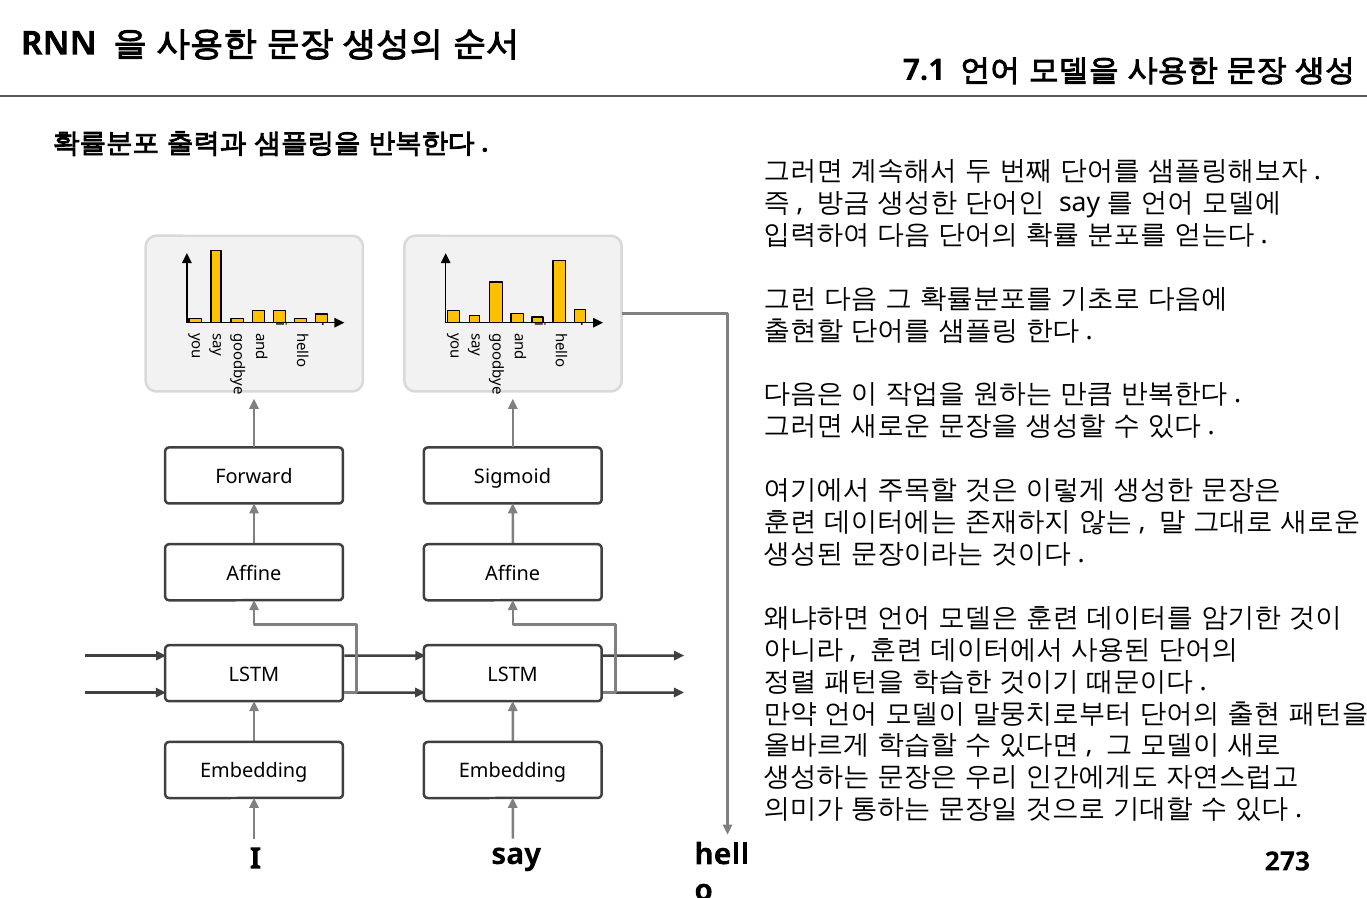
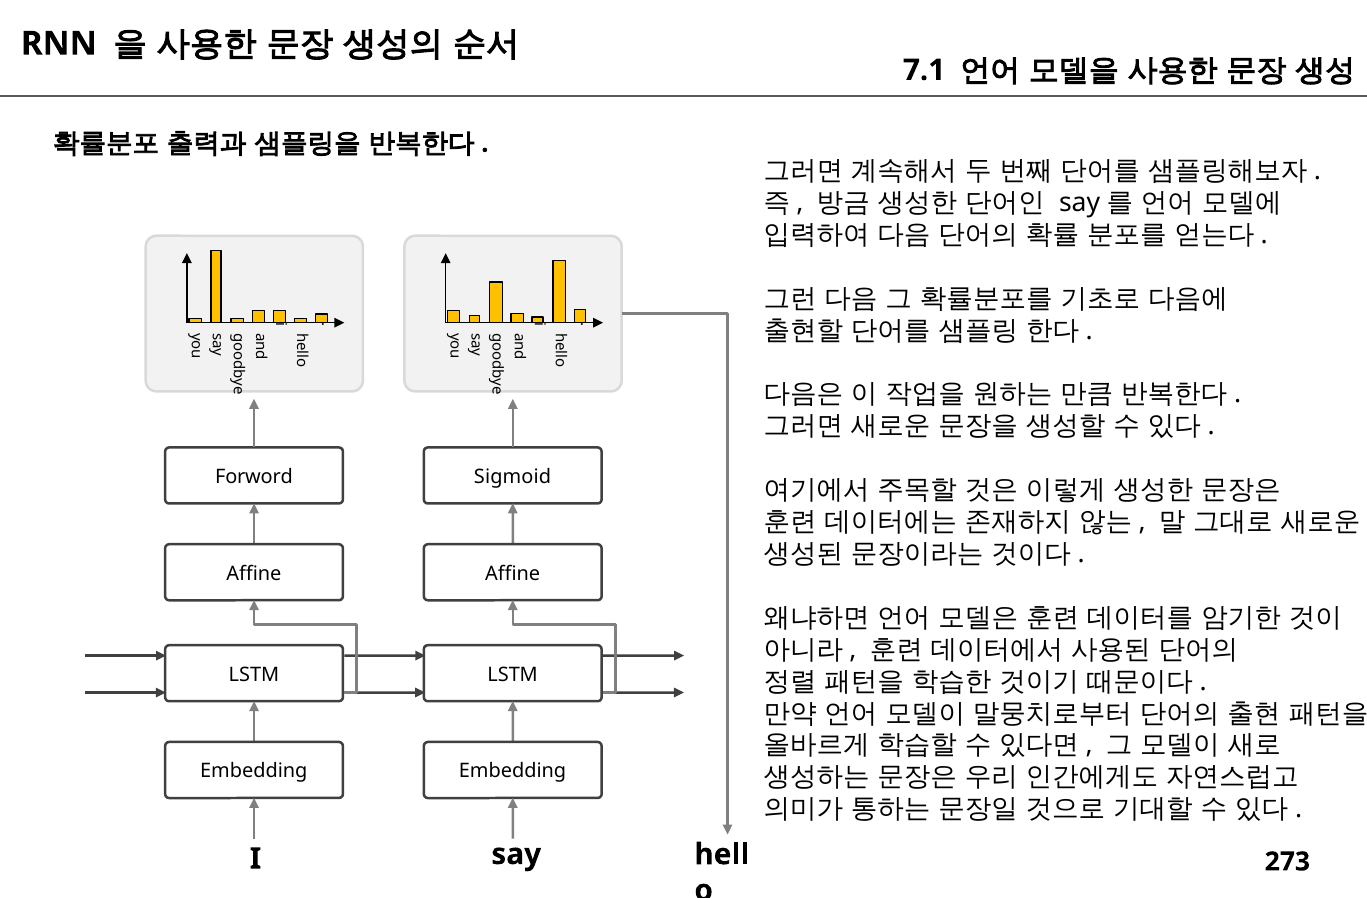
Forward: Forward -> Forword
